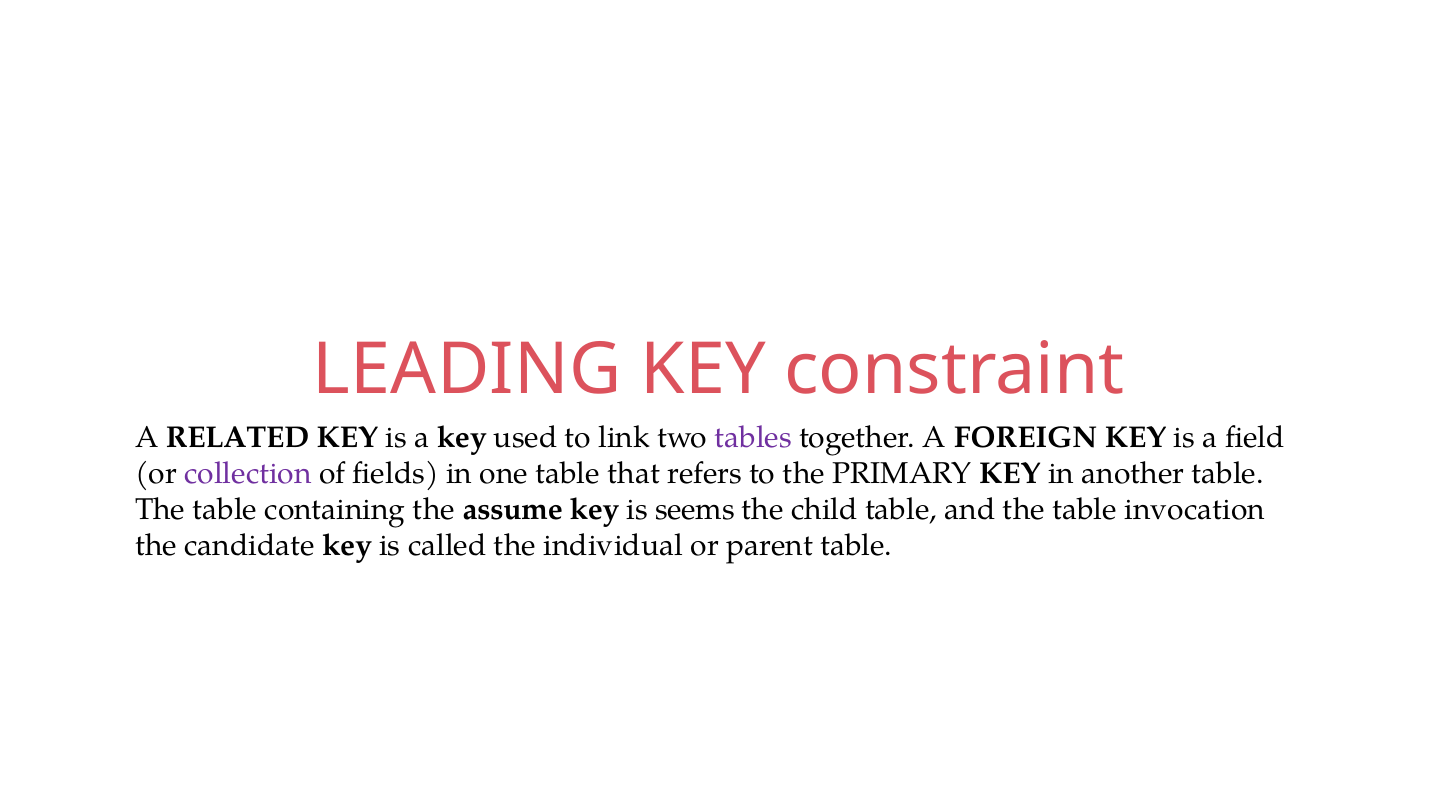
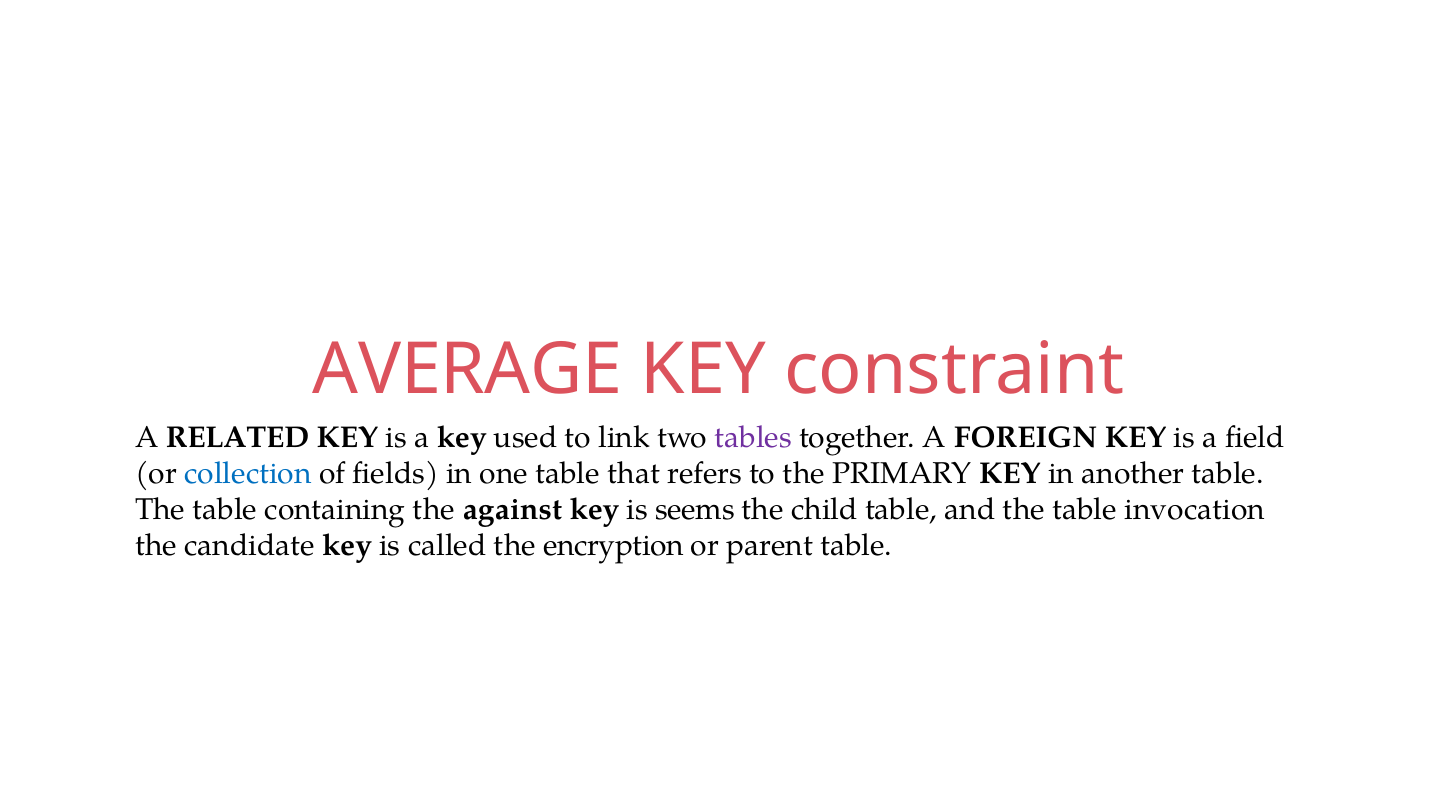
LEADING: LEADING -> AVERAGE
collection colour: purple -> blue
assume: assume -> against
individual: individual -> encryption
